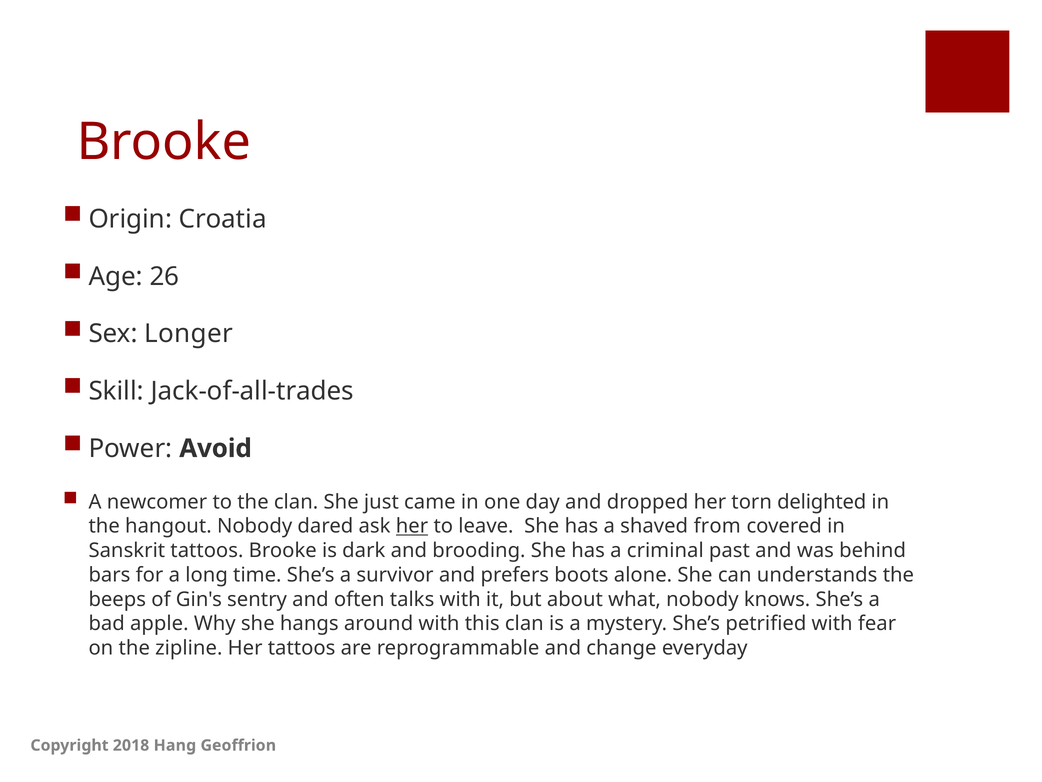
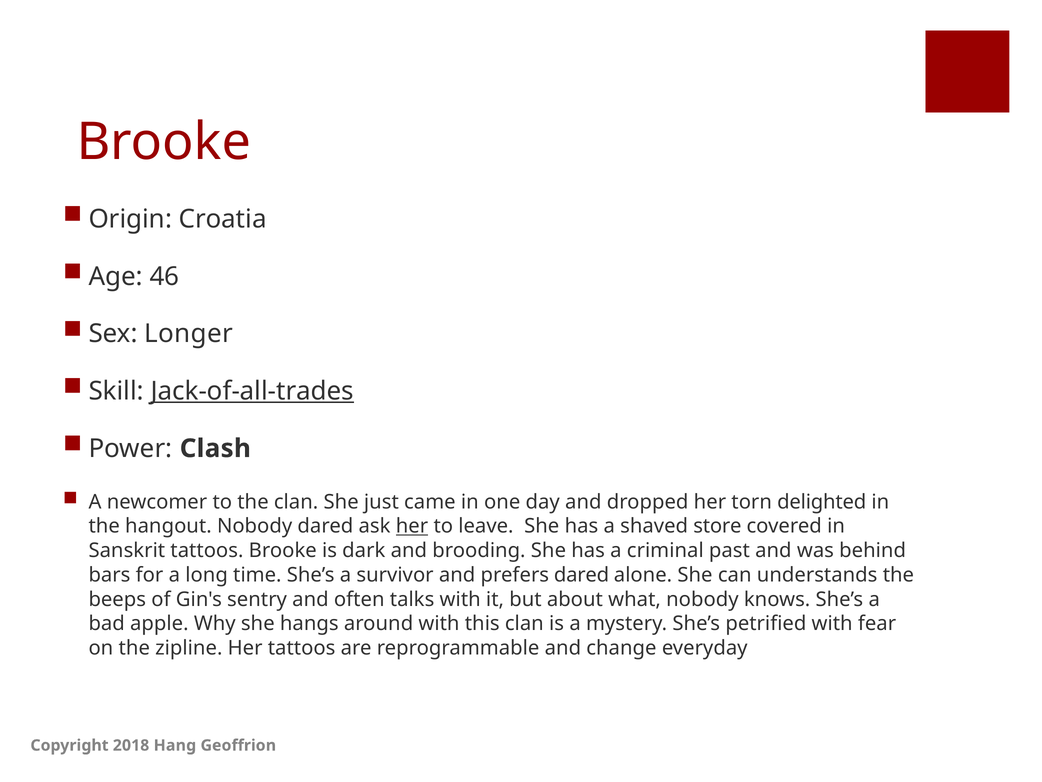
26: 26 -> 46
Jack-of-all-trades underline: none -> present
Avoid: Avoid -> Clash
from: from -> store
prefers boots: boots -> dared
